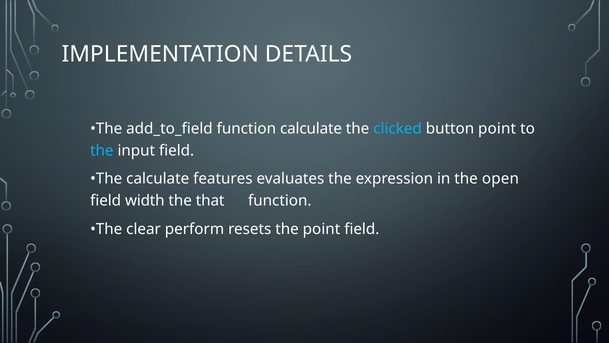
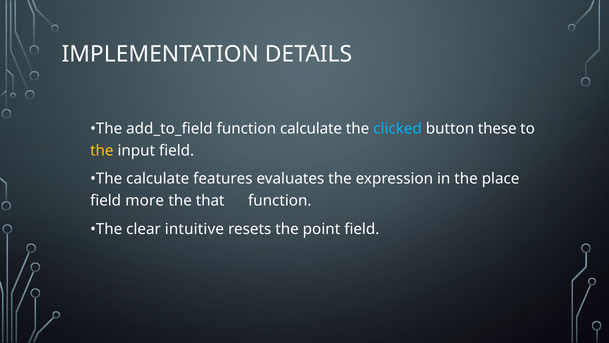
button point: point -> these
the at (102, 150) colour: light blue -> yellow
open: open -> place
width: width -> more
perform: perform -> intuitive
